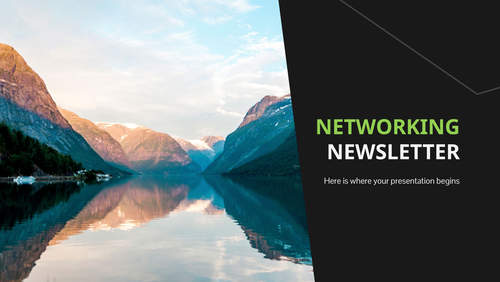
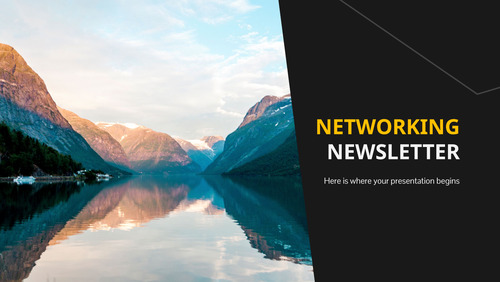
NETWORKING colour: light green -> yellow
